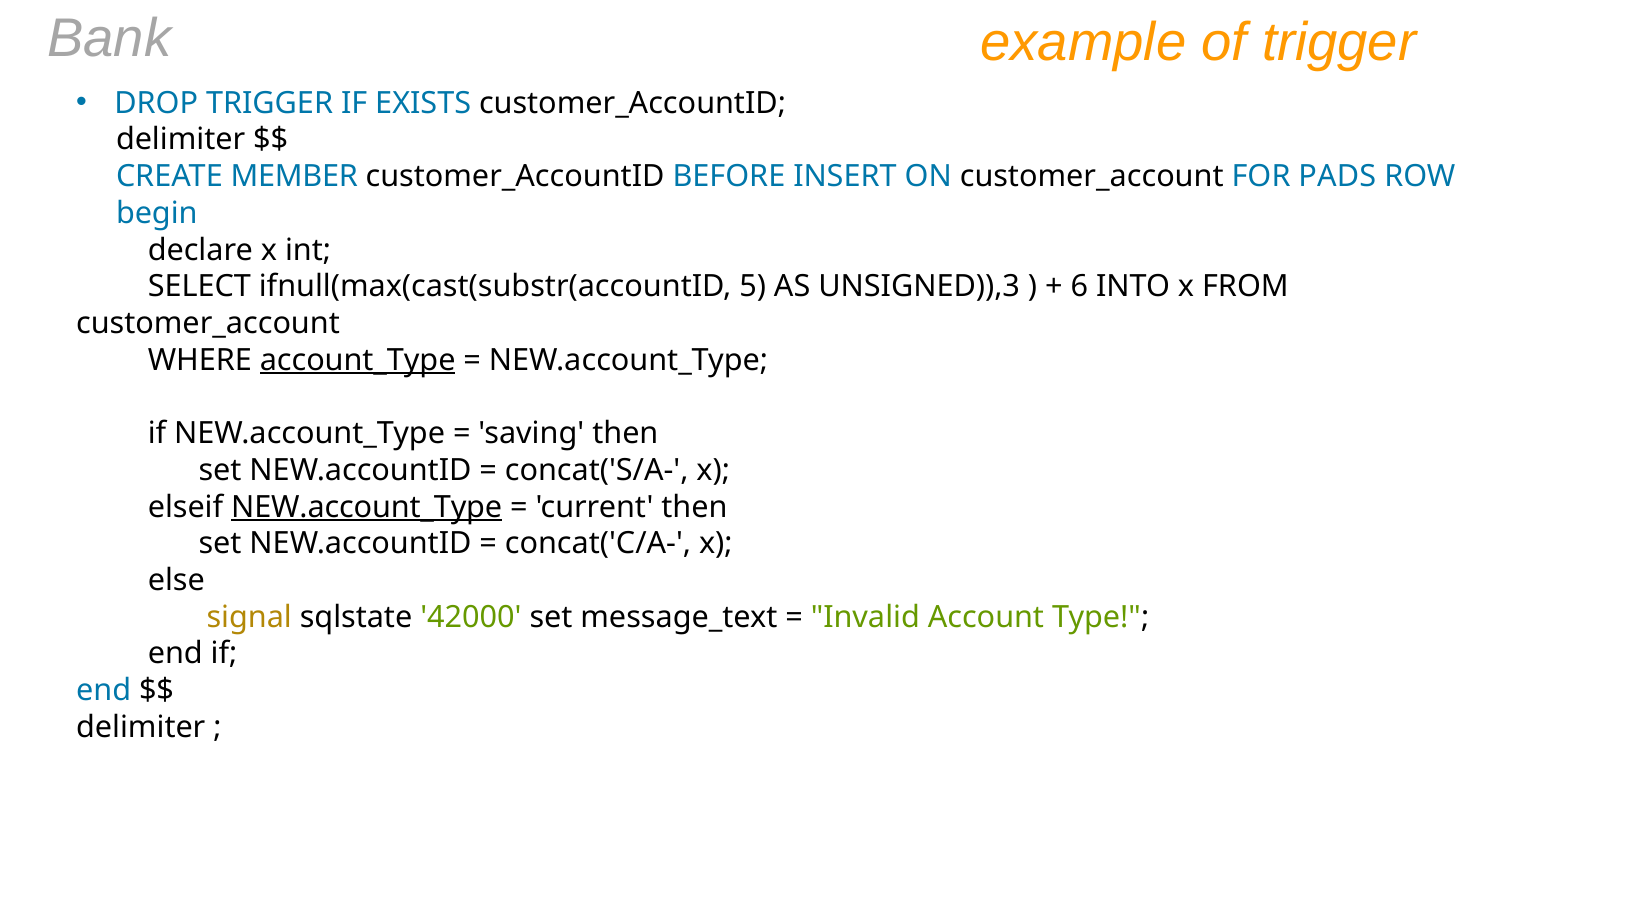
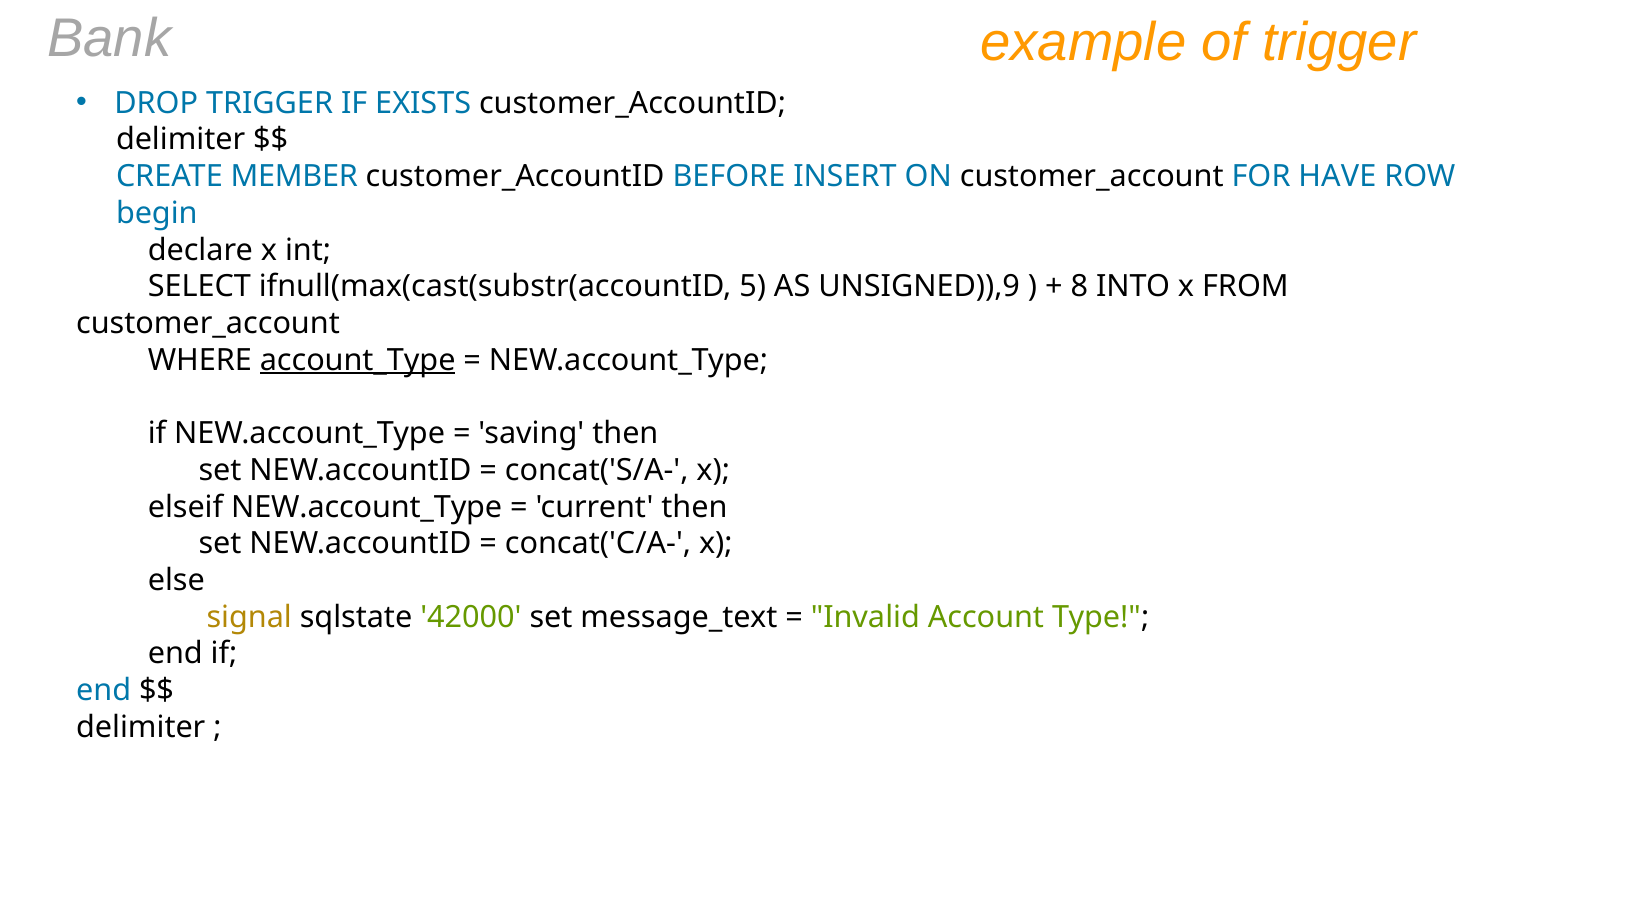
PADS: PADS -> HAVE
UNSIGNED)),3: UNSIGNED)),3 -> UNSIGNED)),9
6: 6 -> 8
NEW.account_Type at (367, 507) underline: present -> none
